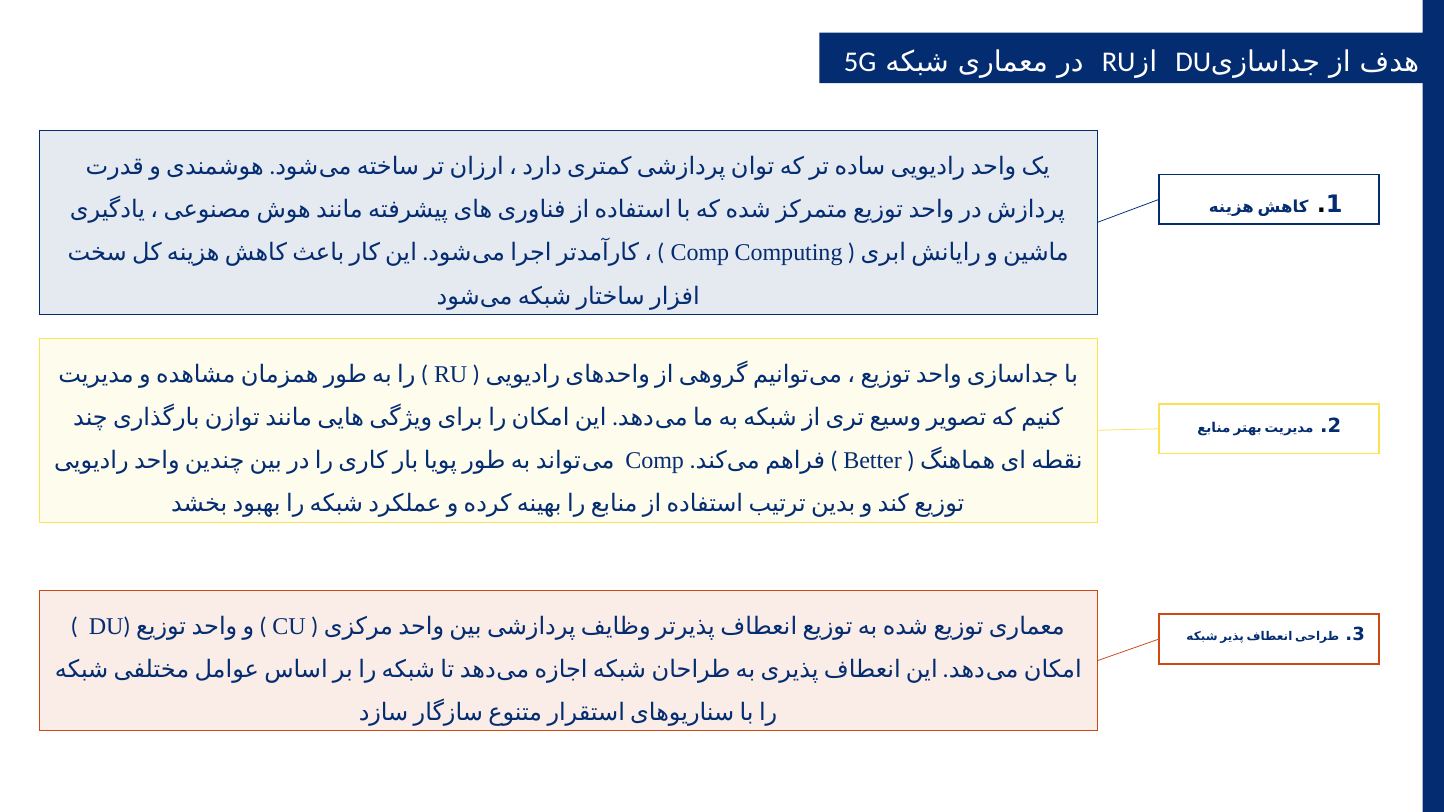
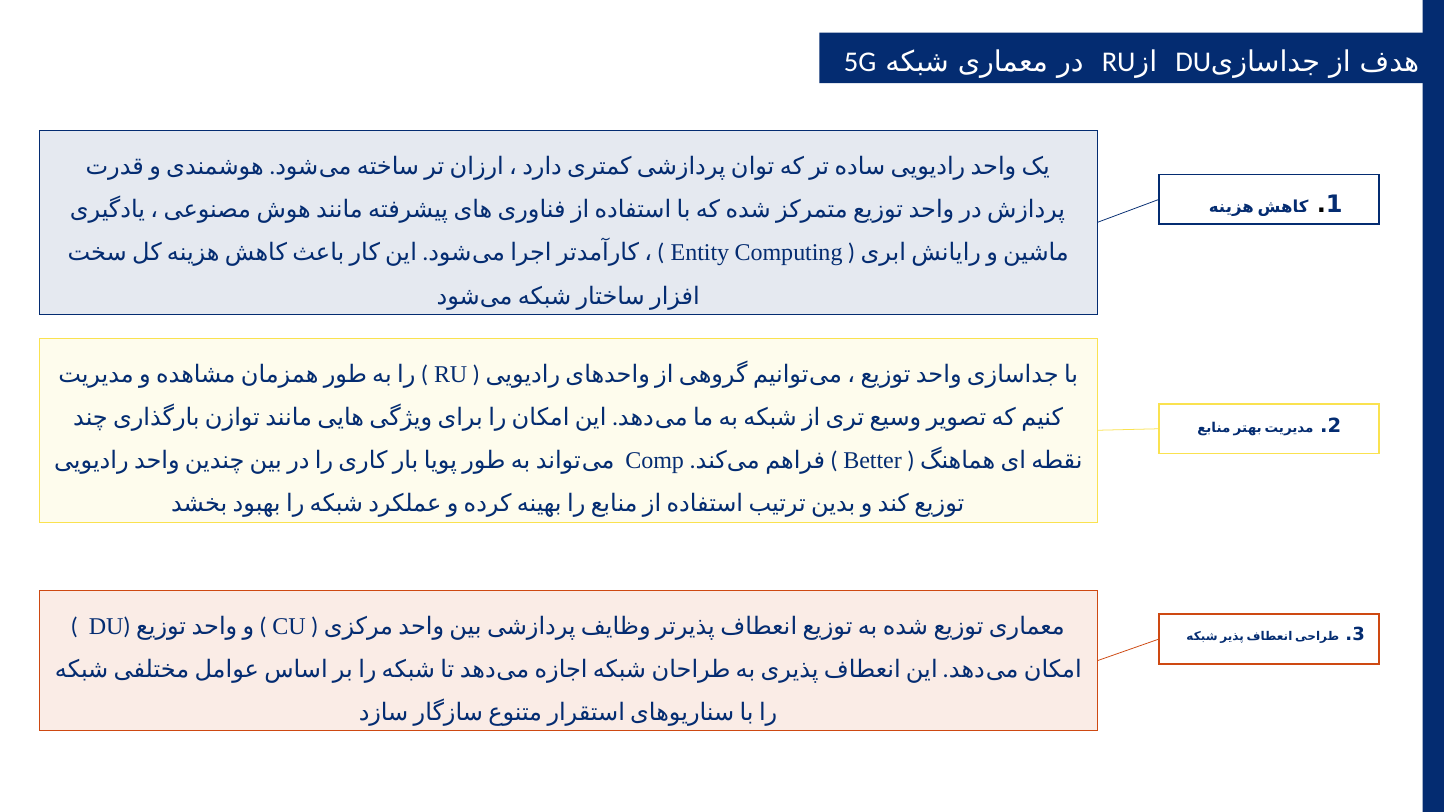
Comp at (700, 253): Comp -> Entity
